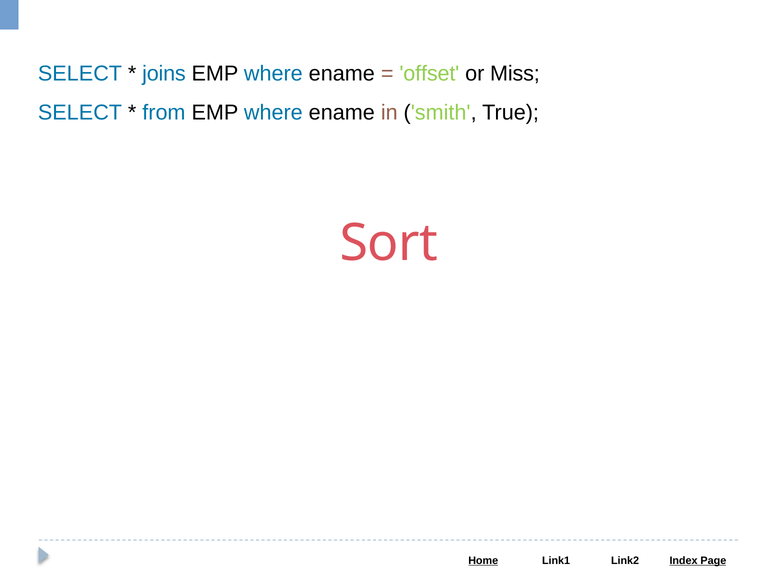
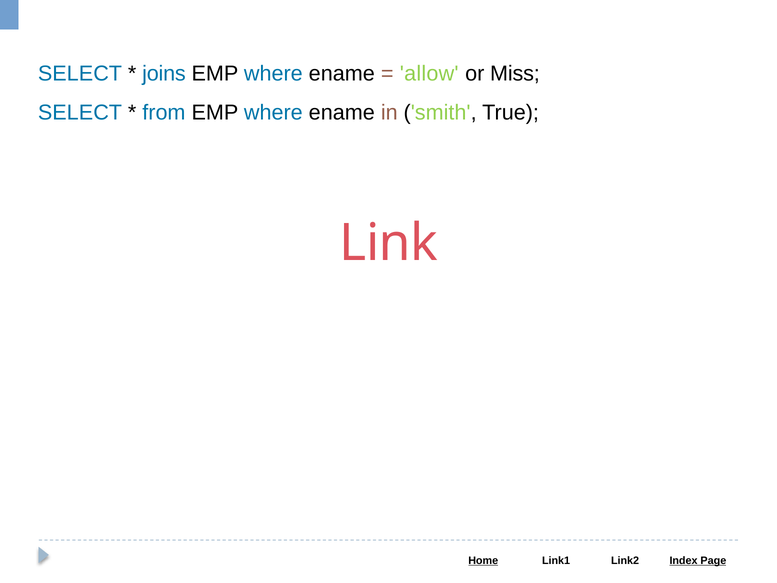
offset: offset -> allow
Sort: Sort -> Link
